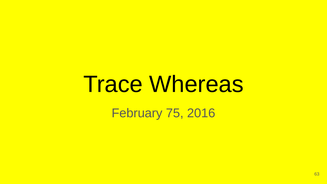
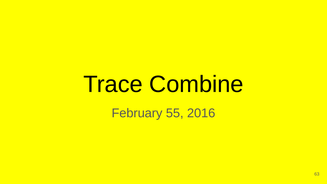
Whereas: Whereas -> Combine
75: 75 -> 55
